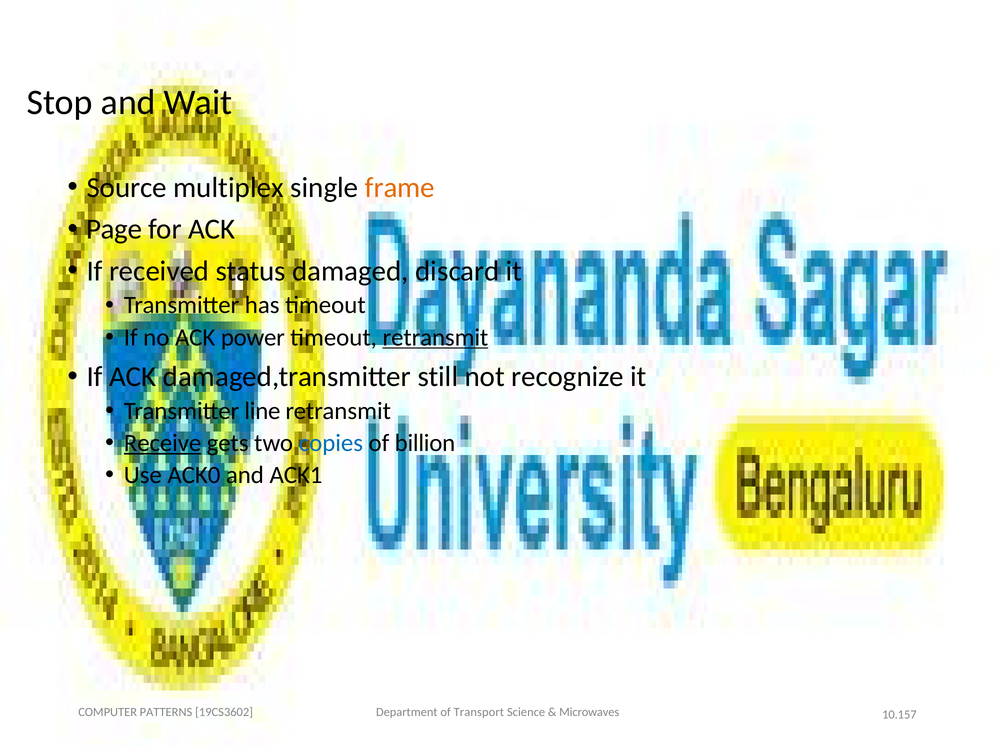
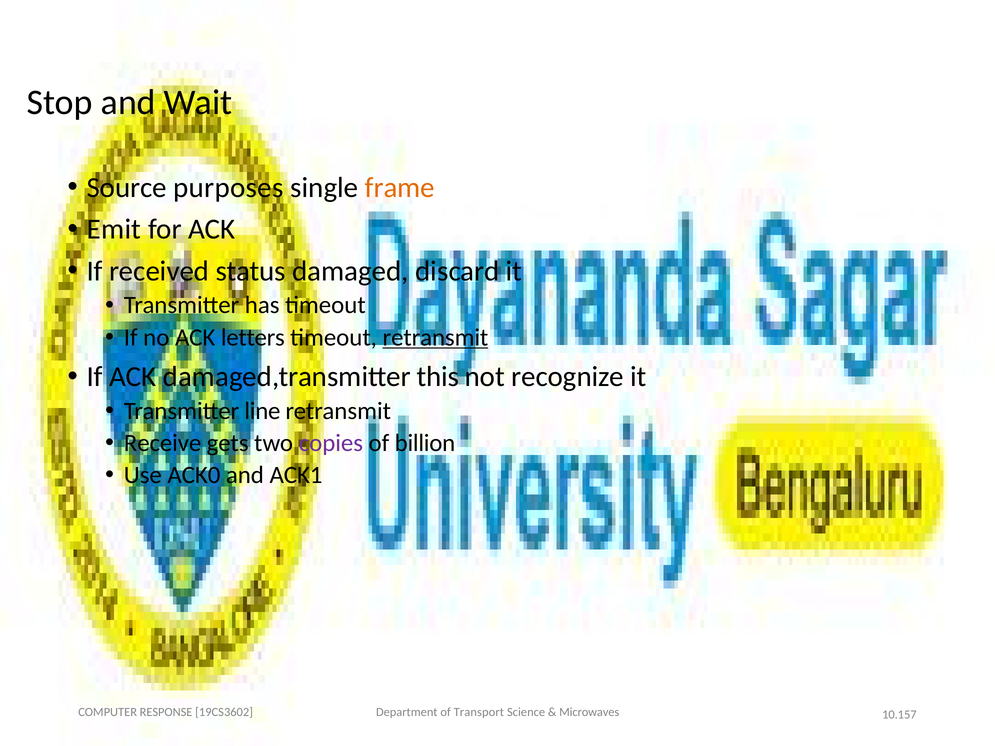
multiplex: multiplex -> purposes
Page: Page -> Emit
power: power -> letters
still: still -> this
Receive underline: present -> none
copies colour: blue -> purple
PATTERNS: PATTERNS -> RESPONSE
